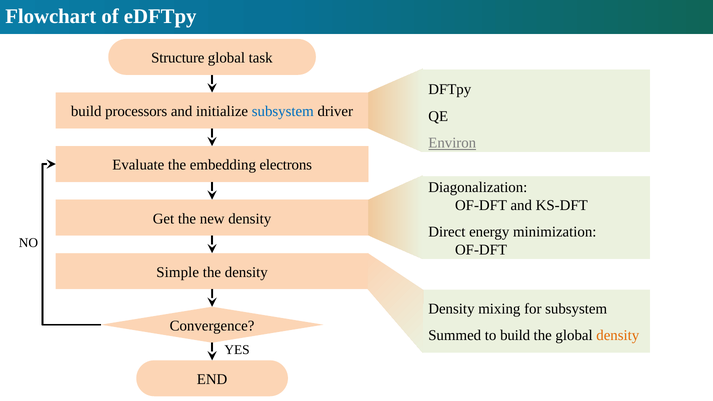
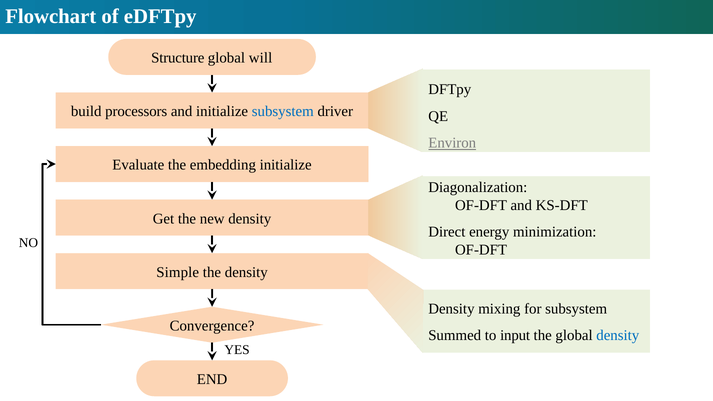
task: task -> will
embedding electrons: electrons -> initialize
to build: build -> input
density at (618, 336) colour: orange -> blue
